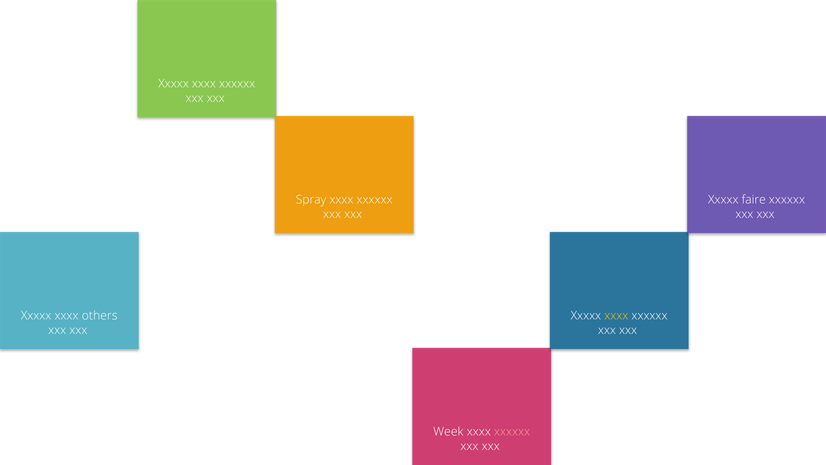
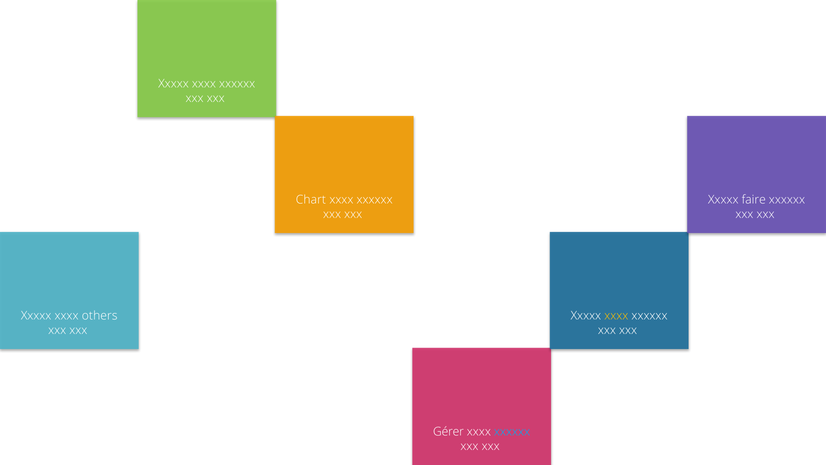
Spray: Spray -> Chart
Week: Week -> Gérer
xxxxxx at (512, 431) colour: pink -> light blue
